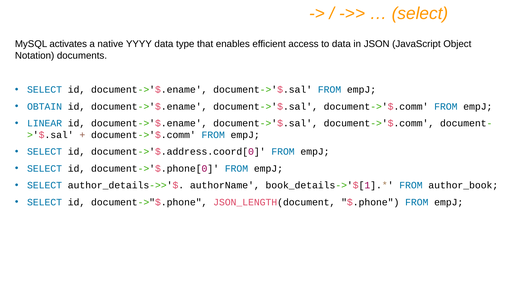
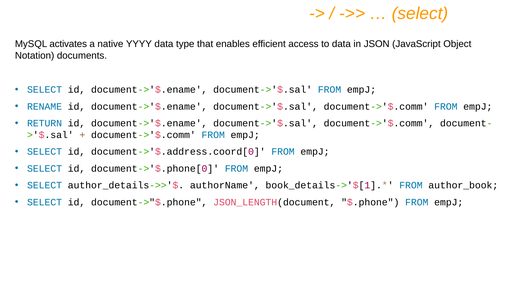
OBTAIN: OBTAIN -> RENAME
LINEAR: LINEAR -> RETURN
